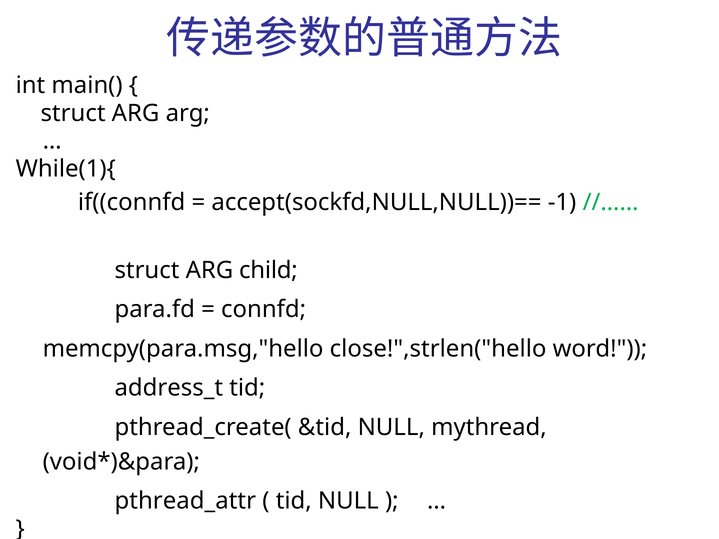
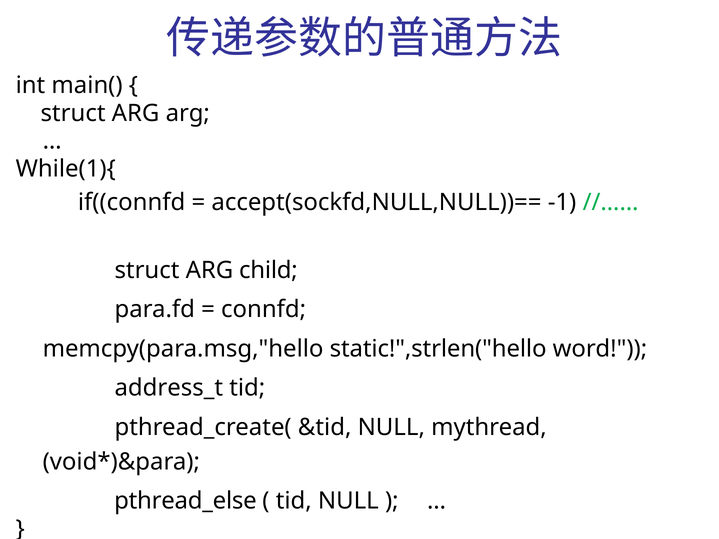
close!",strlen("hello: close!",strlen("hello -> static!",strlen("hello
pthread_attr: pthread_attr -> pthread_else
